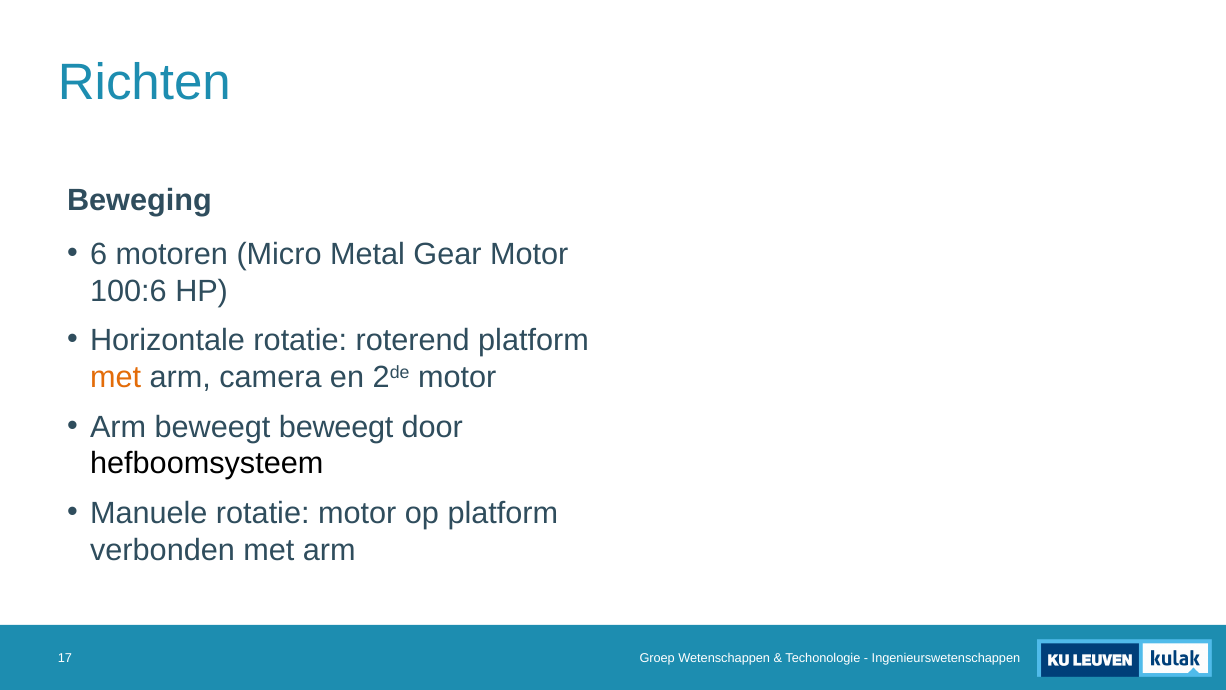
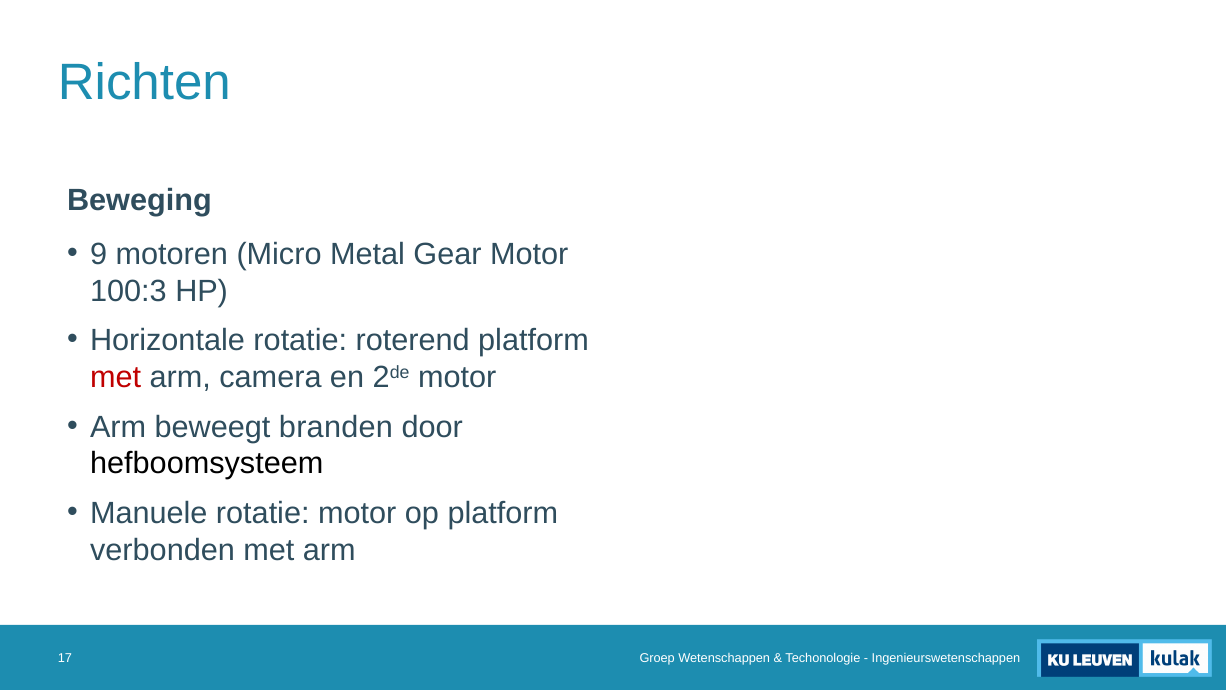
6: 6 -> 9
100:6: 100:6 -> 100:3
met at (116, 377) colour: orange -> red
beweegt beweegt: beweegt -> branden
